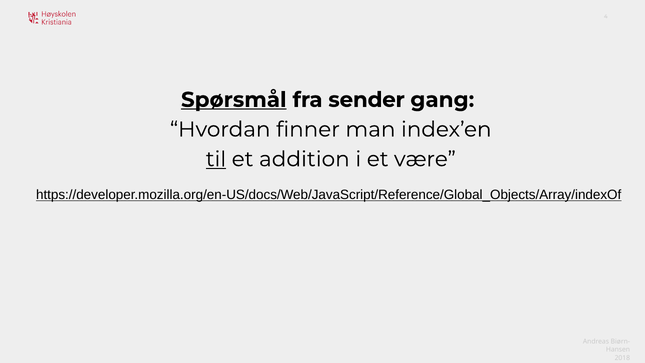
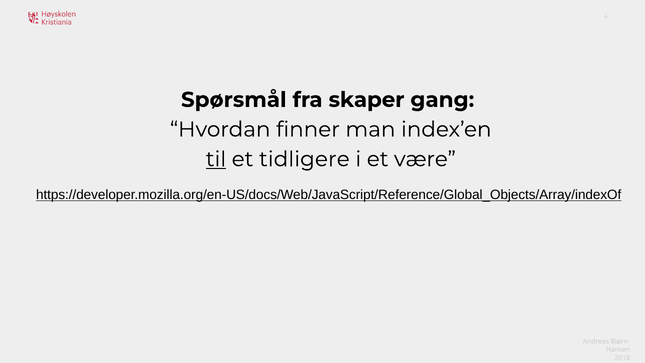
Spørsmål underline: present -> none
sender: sender -> skaper
addition: addition -> tidligere
